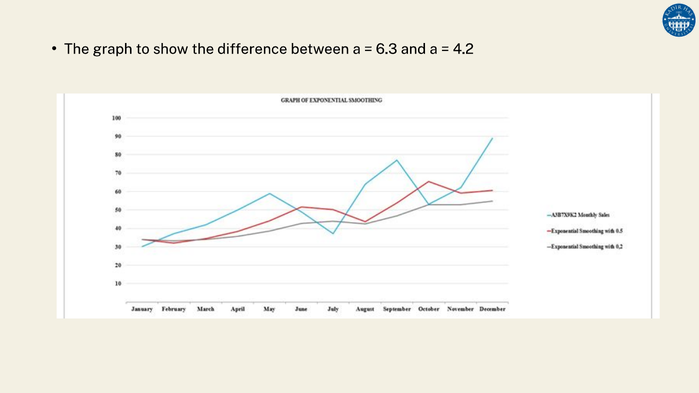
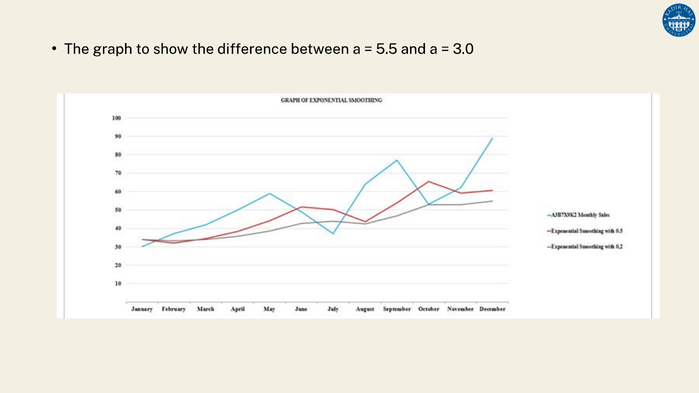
6.3: 6.3 -> 5.5
4.2: 4.2 -> 3.0
